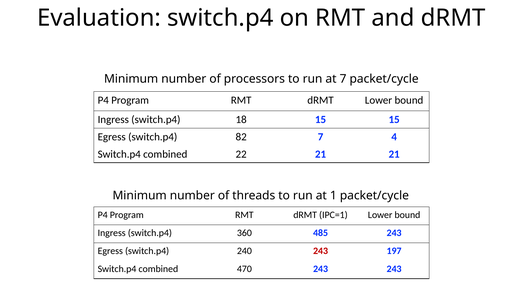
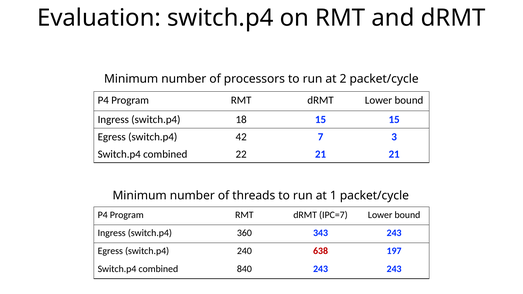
at 7: 7 -> 2
82: 82 -> 42
4: 4 -> 3
IPC=1: IPC=1 -> IPC=7
485: 485 -> 343
240 243: 243 -> 638
470: 470 -> 840
